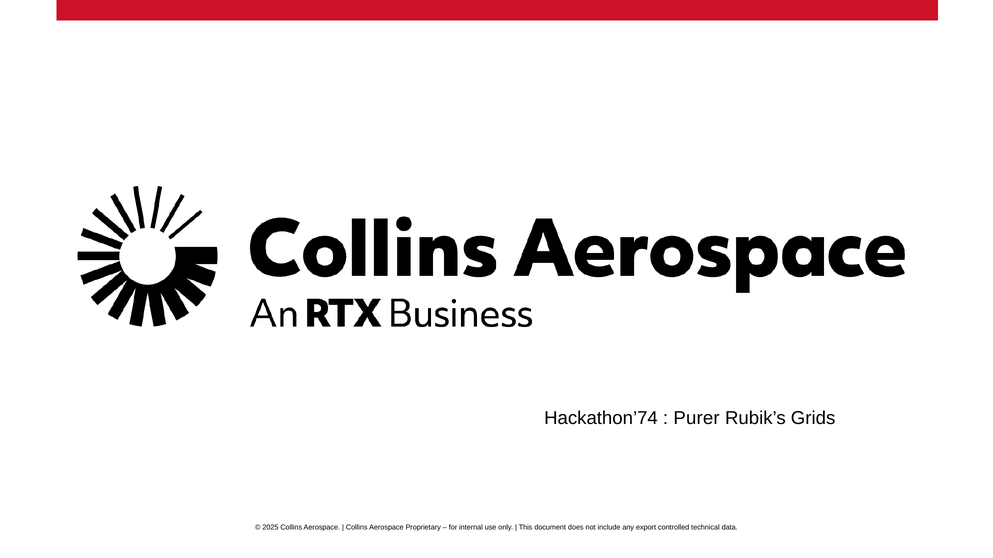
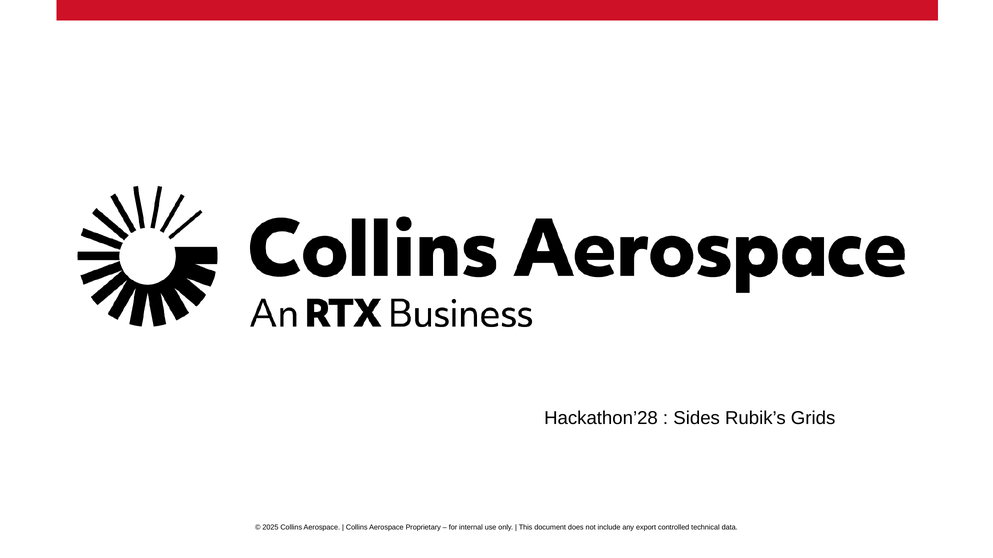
Hackathon’74: Hackathon’74 -> Hackathon’28
Purer: Purer -> Sides
